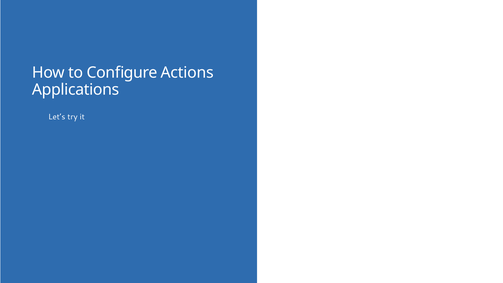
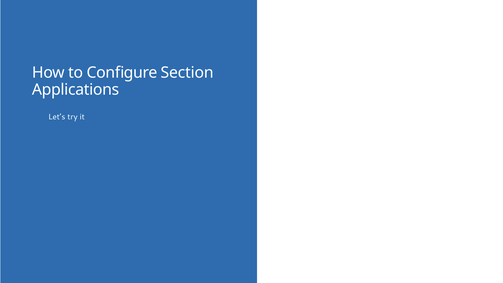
Actions: Actions -> Section
